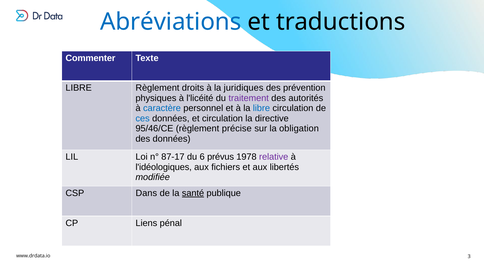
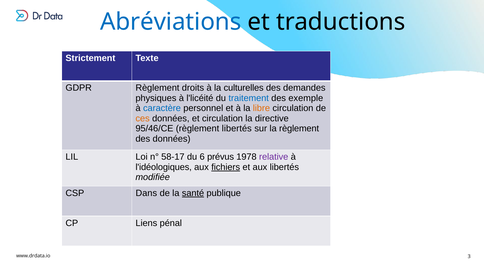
Commenter: Commenter -> Strictement
LIBRE at (79, 88): LIBRE -> GDPR
juridiques: juridiques -> culturelles
prévention: prévention -> demandes
traitement colour: purple -> blue
autorités: autorités -> exemple
libre at (261, 108) colour: blue -> orange
ces colour: blue -> orange
règlement précise: précise -> libertés
la obligation: obligation -> règlement
87-17: 87-17 -> 58-17
fichiers underline: none -> present
